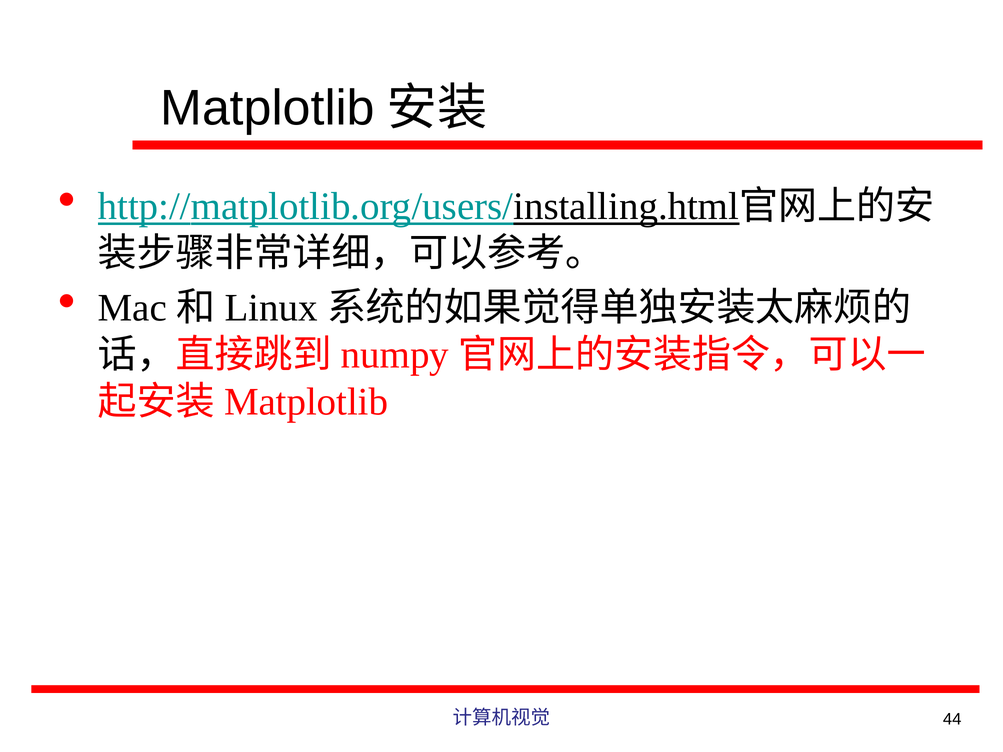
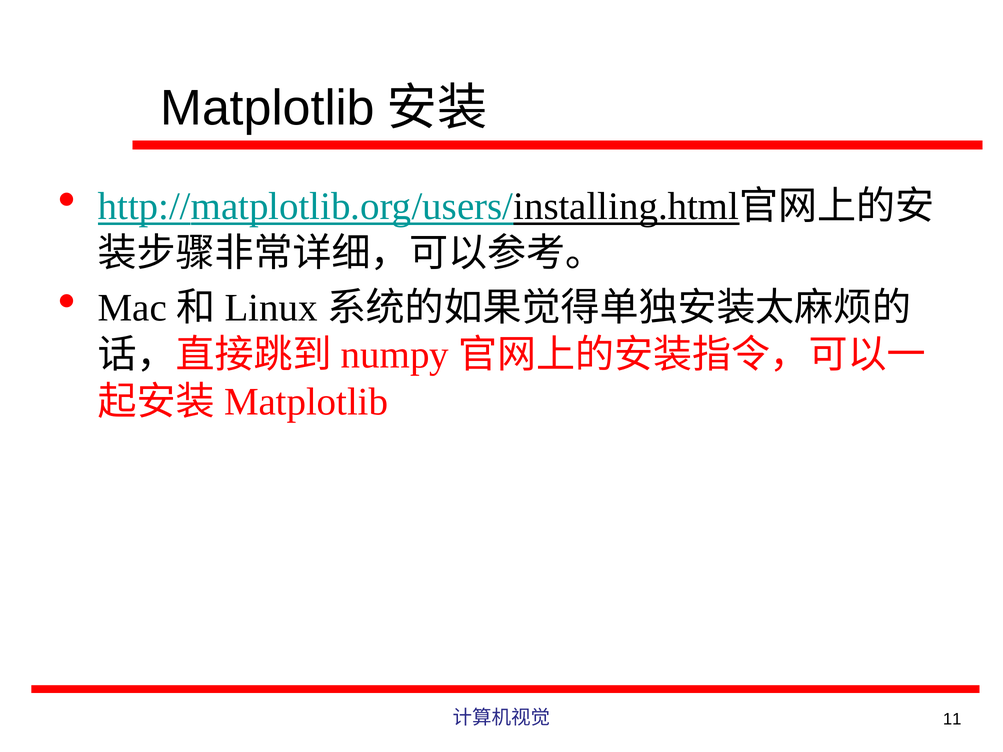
44: 44 -> 11
